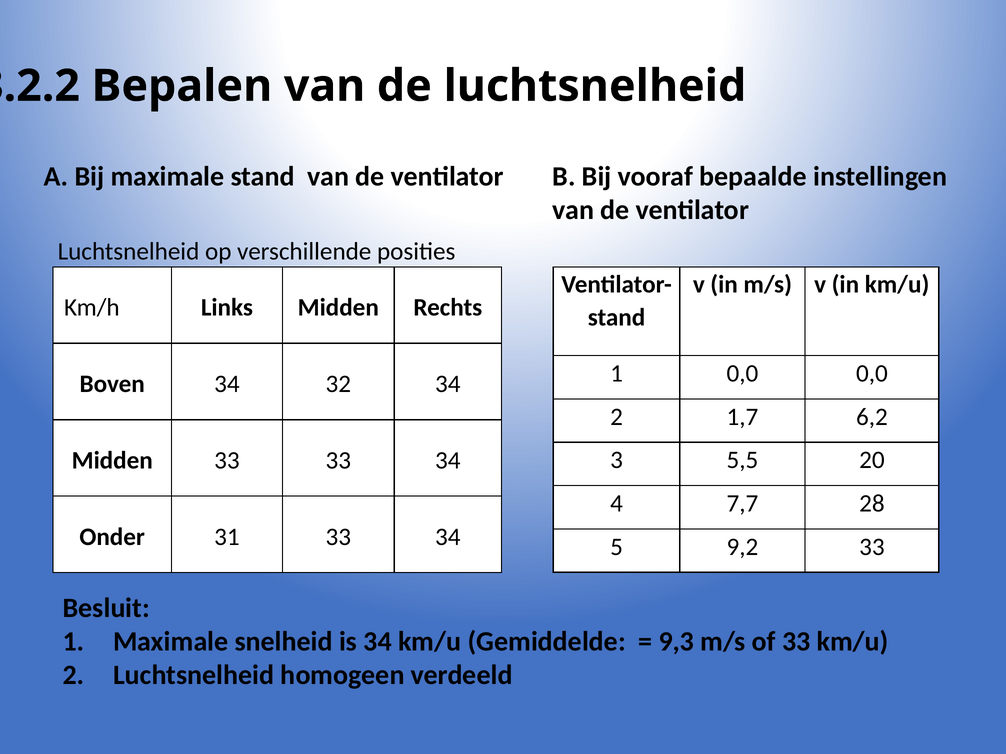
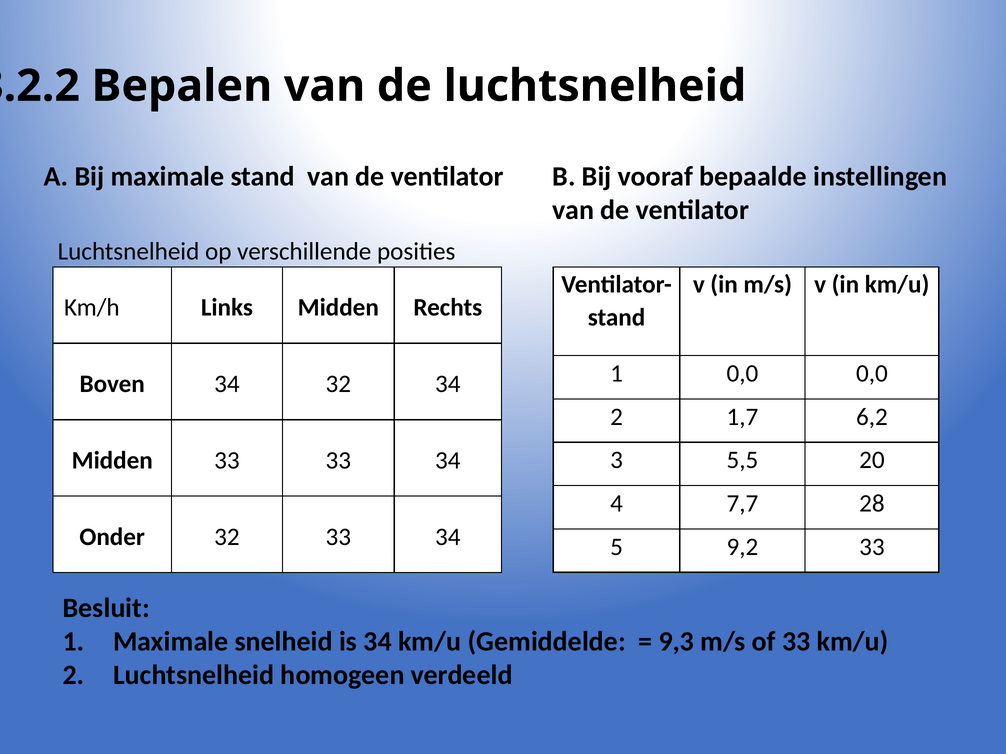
Onder 31: 31 -> 32
